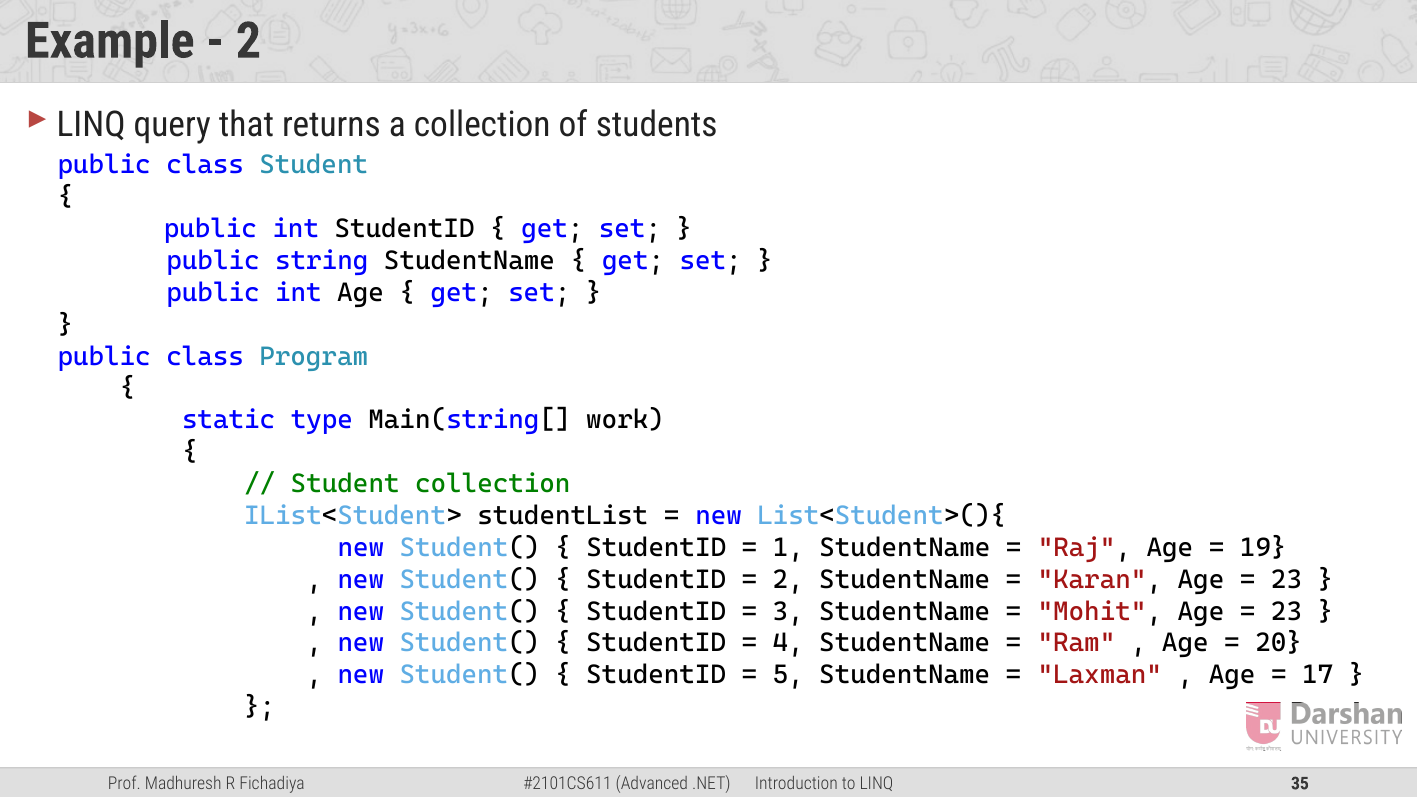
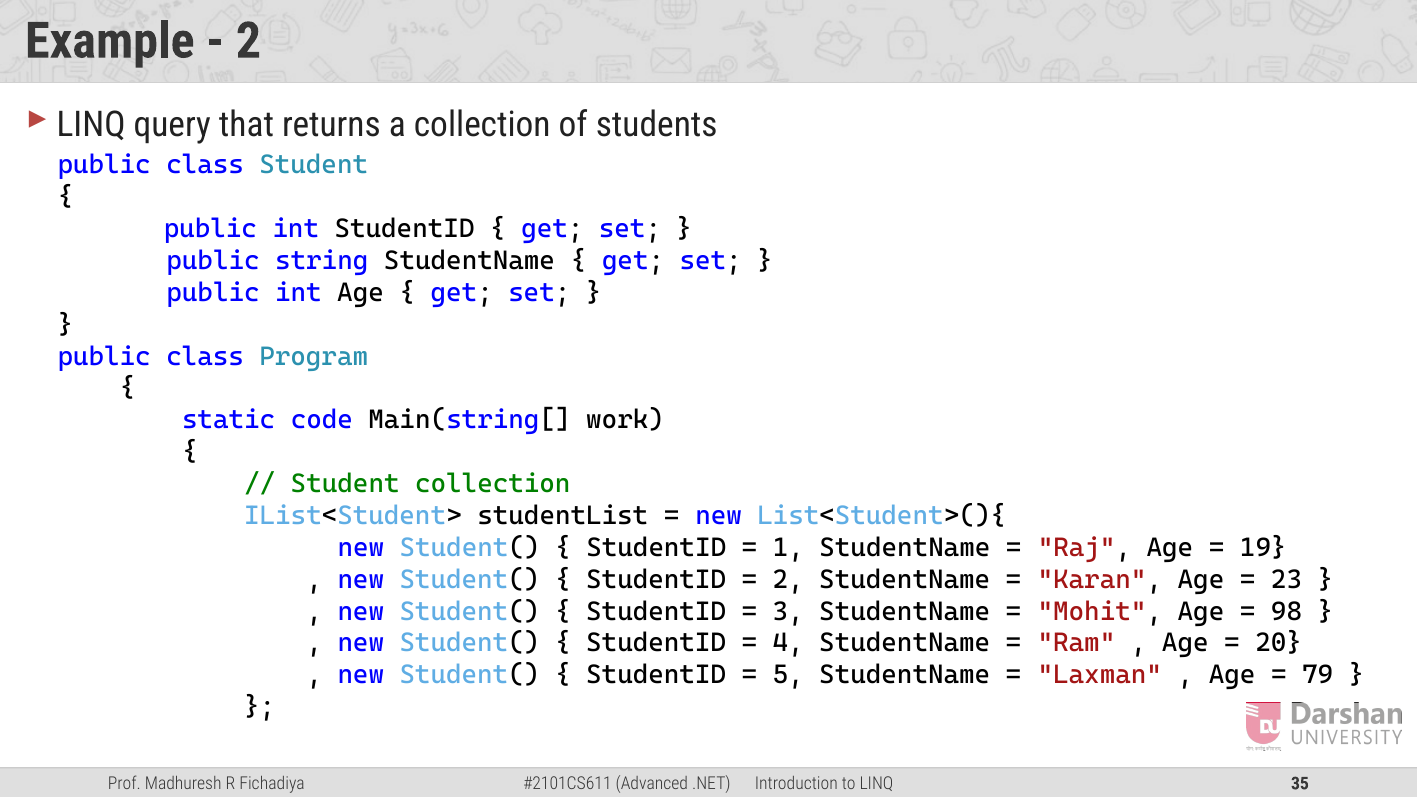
type: type -> code
23 at (1287, 611): 23 -> 98
17: 17 -> 79
